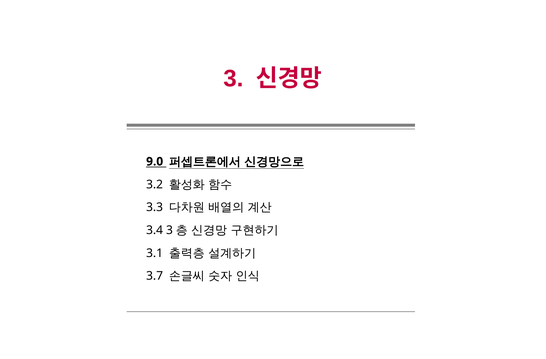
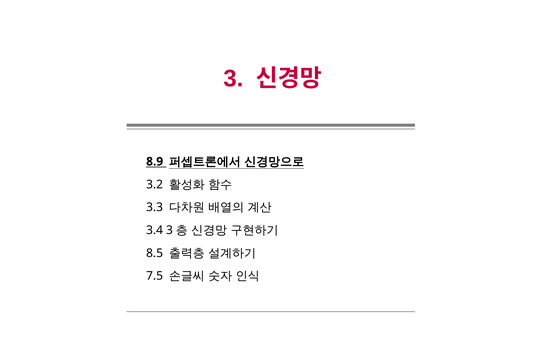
9.0: 9.0 -> 8.9
3.1: 3.1 -> 8.5
3.7: 3.7 -> 7.5
